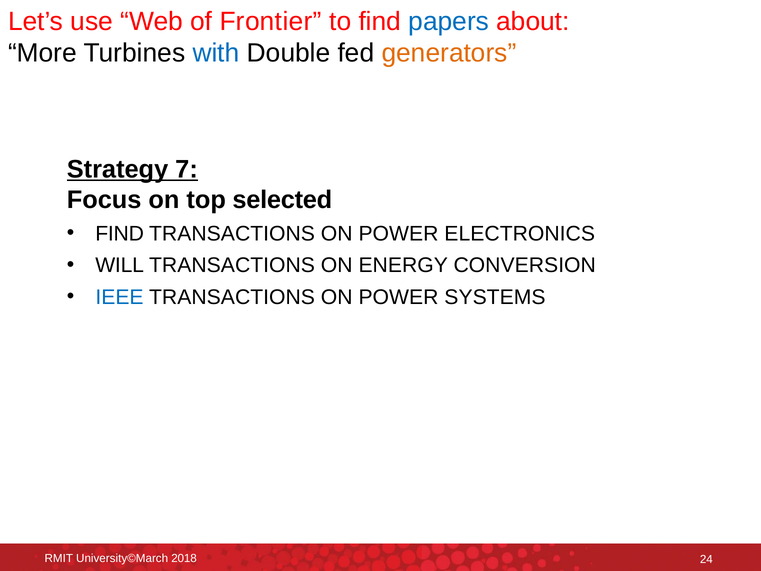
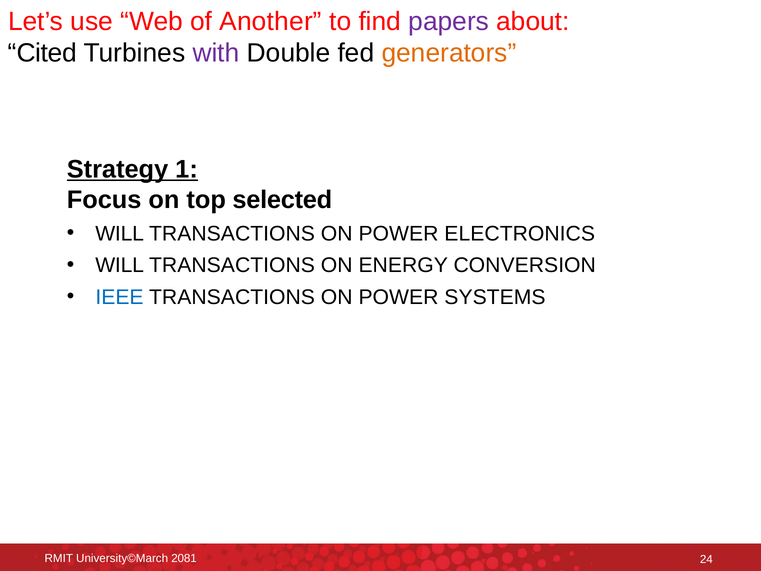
Frontier: Frontier -> Another
papers colour: blue -> purple
More: More -> Cited
with colour: blue -> purple
7: 7 -> 1
FIND at (120, 234): FIND -> WILL
2018: 2018 -> 2081
